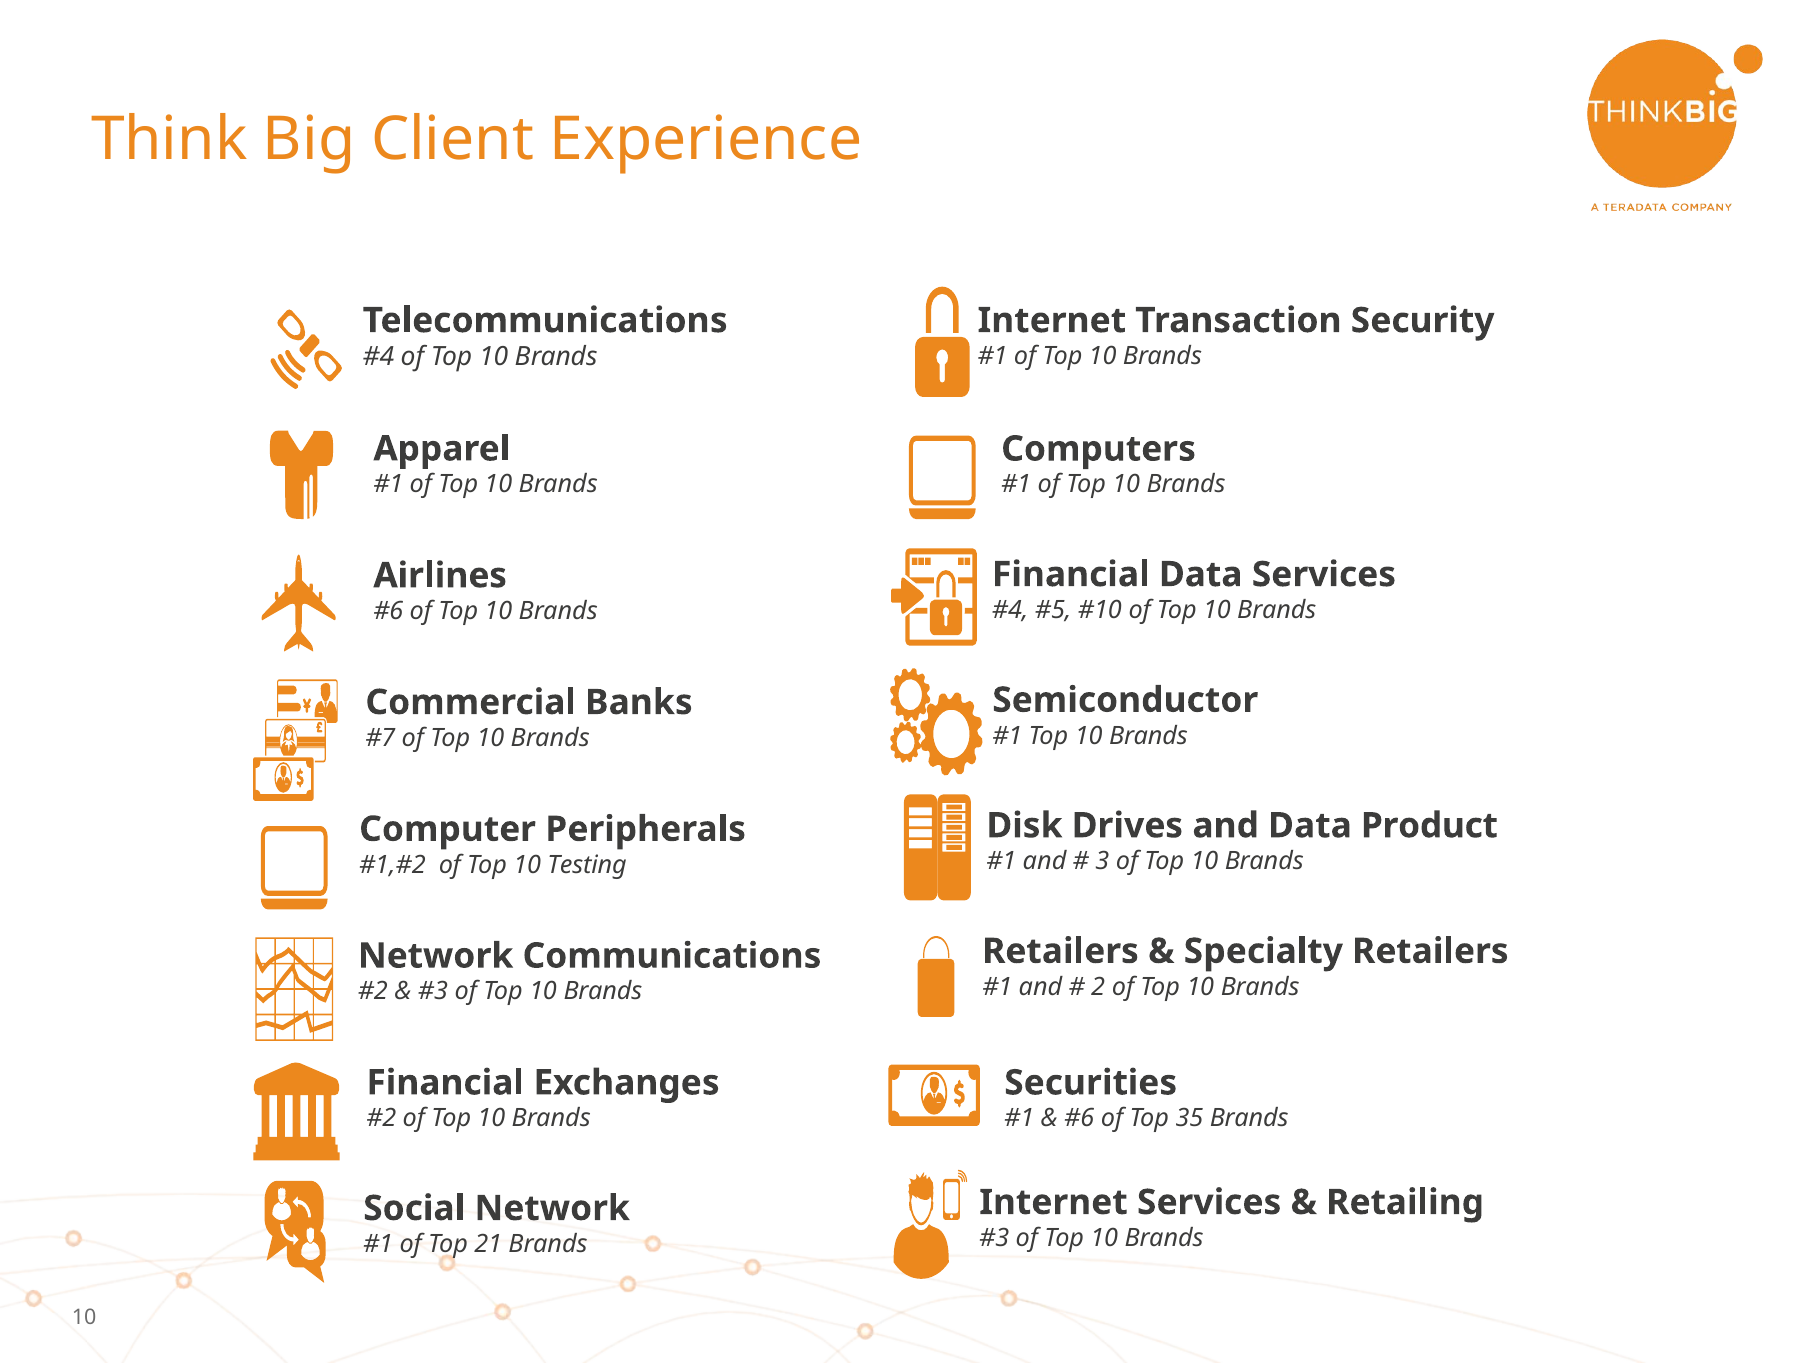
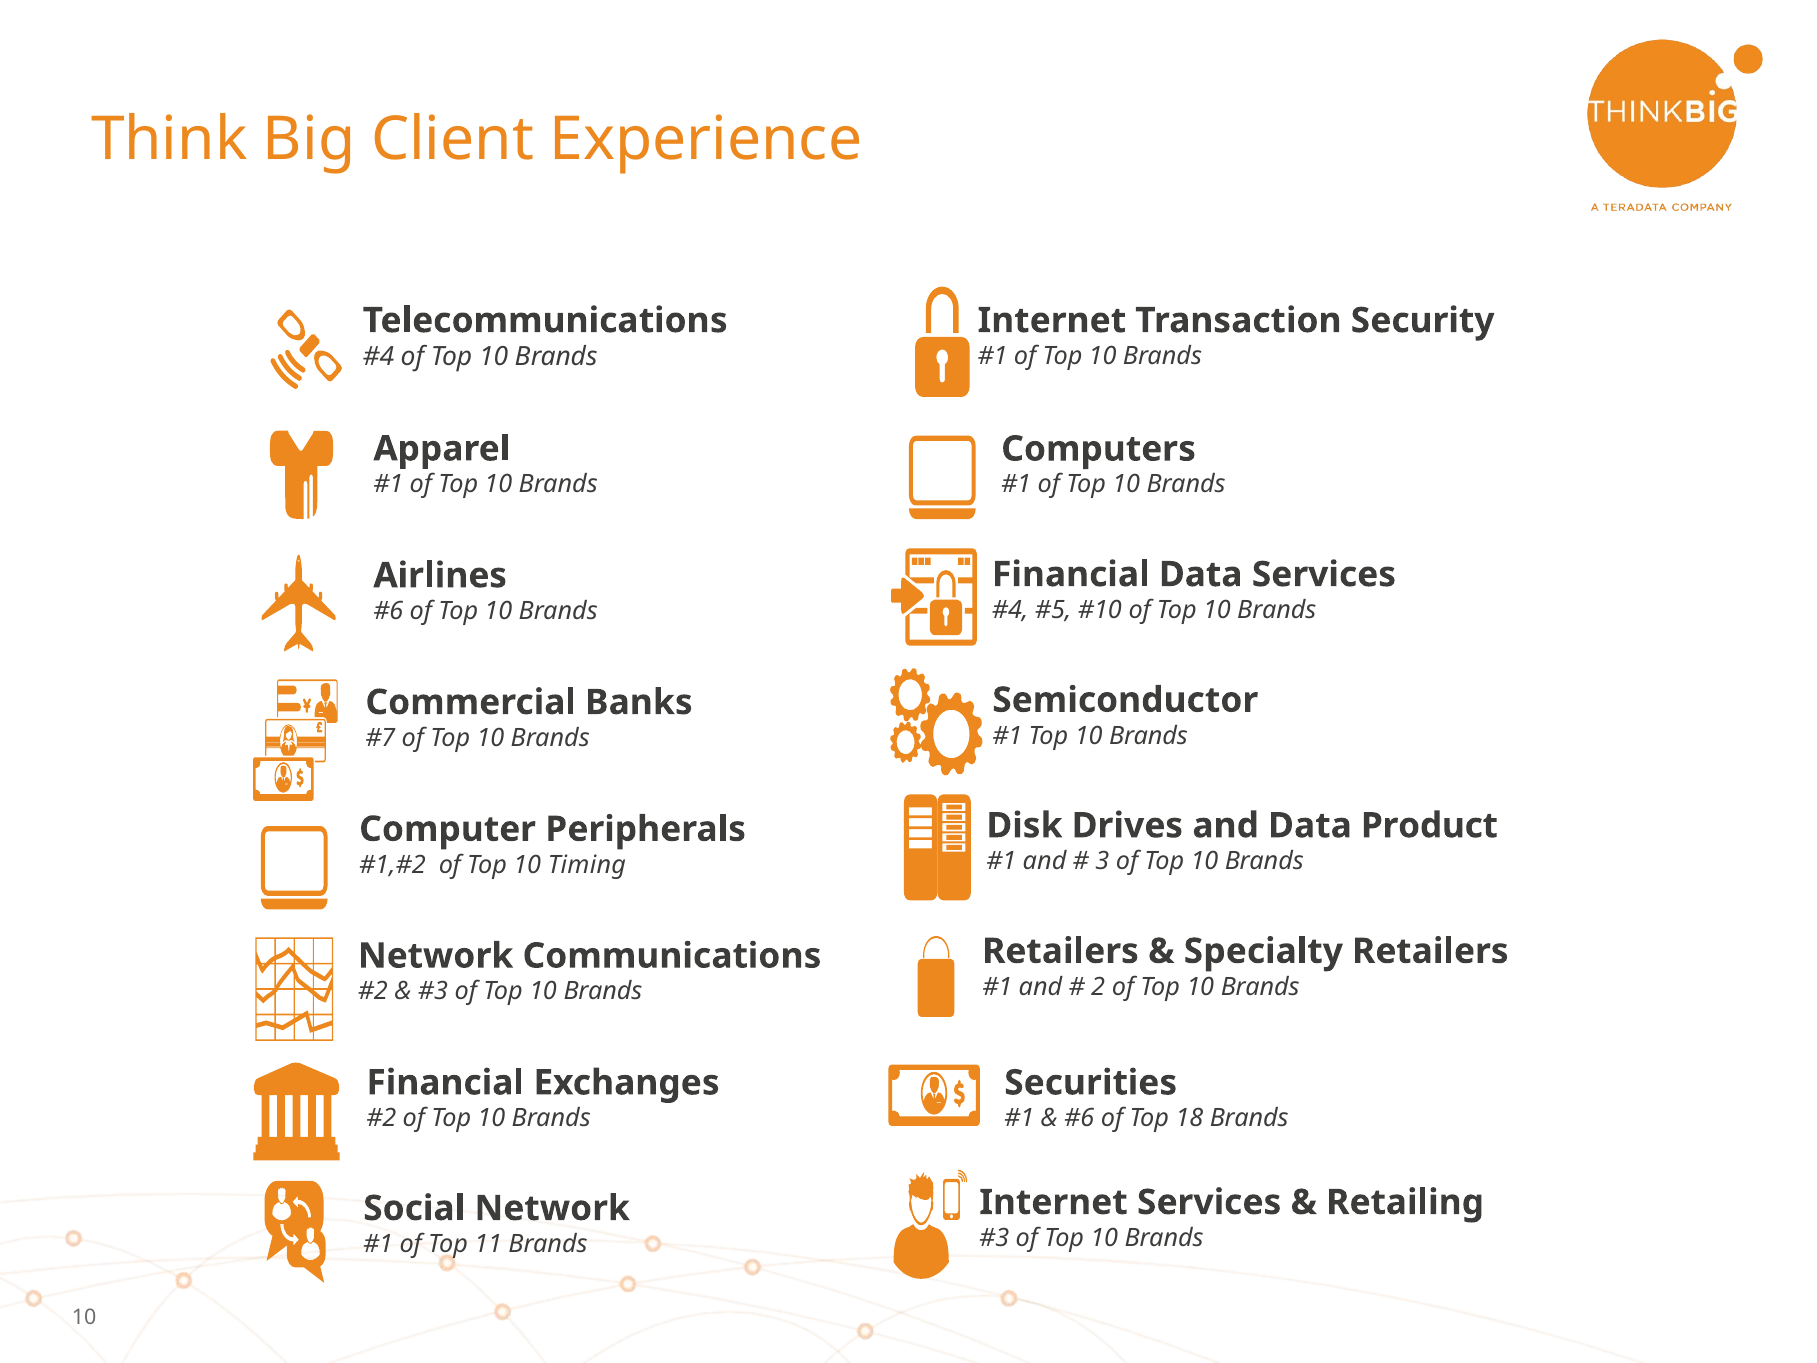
Testing: Testing -> Timing
35: 35 -> 18
21: 21 -> 11
